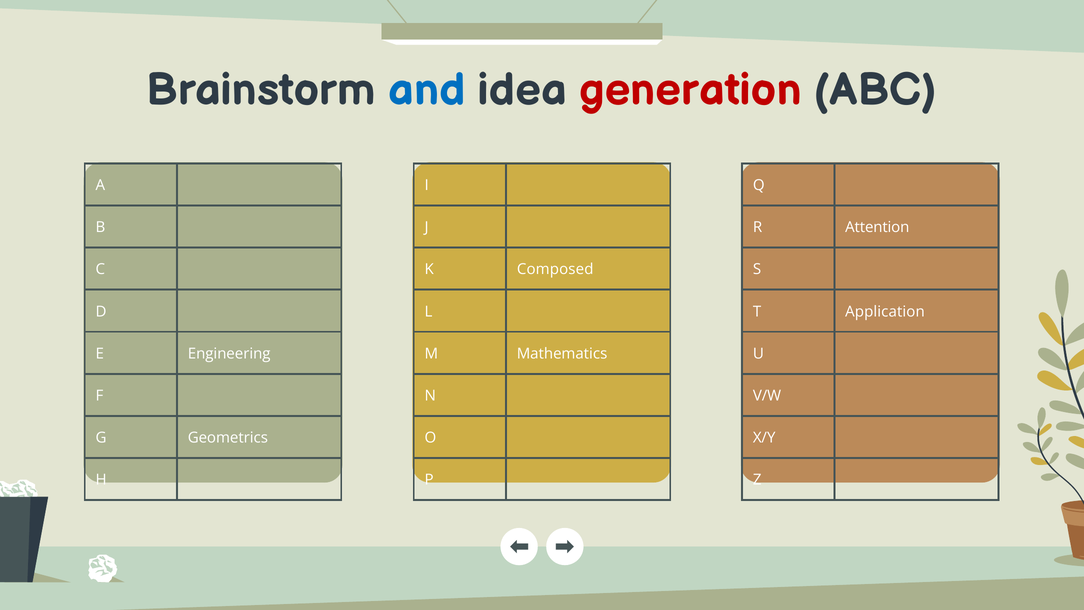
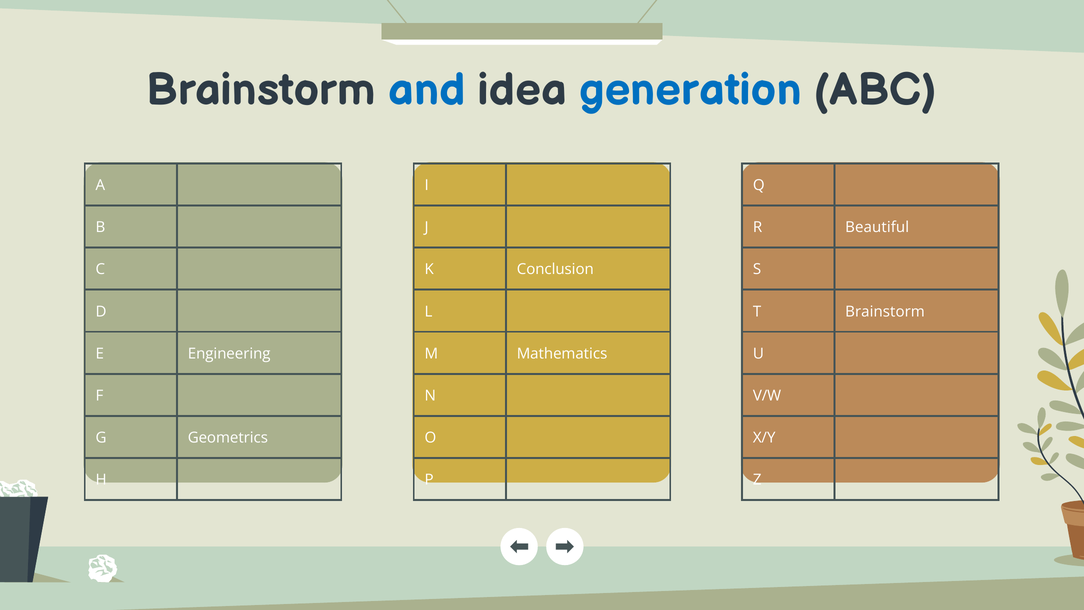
generation colour: red -> blue
Attention: Attention -> Beautiful
Composed: Composed -> Conclusion
T Application: Application -> Brainstorm
